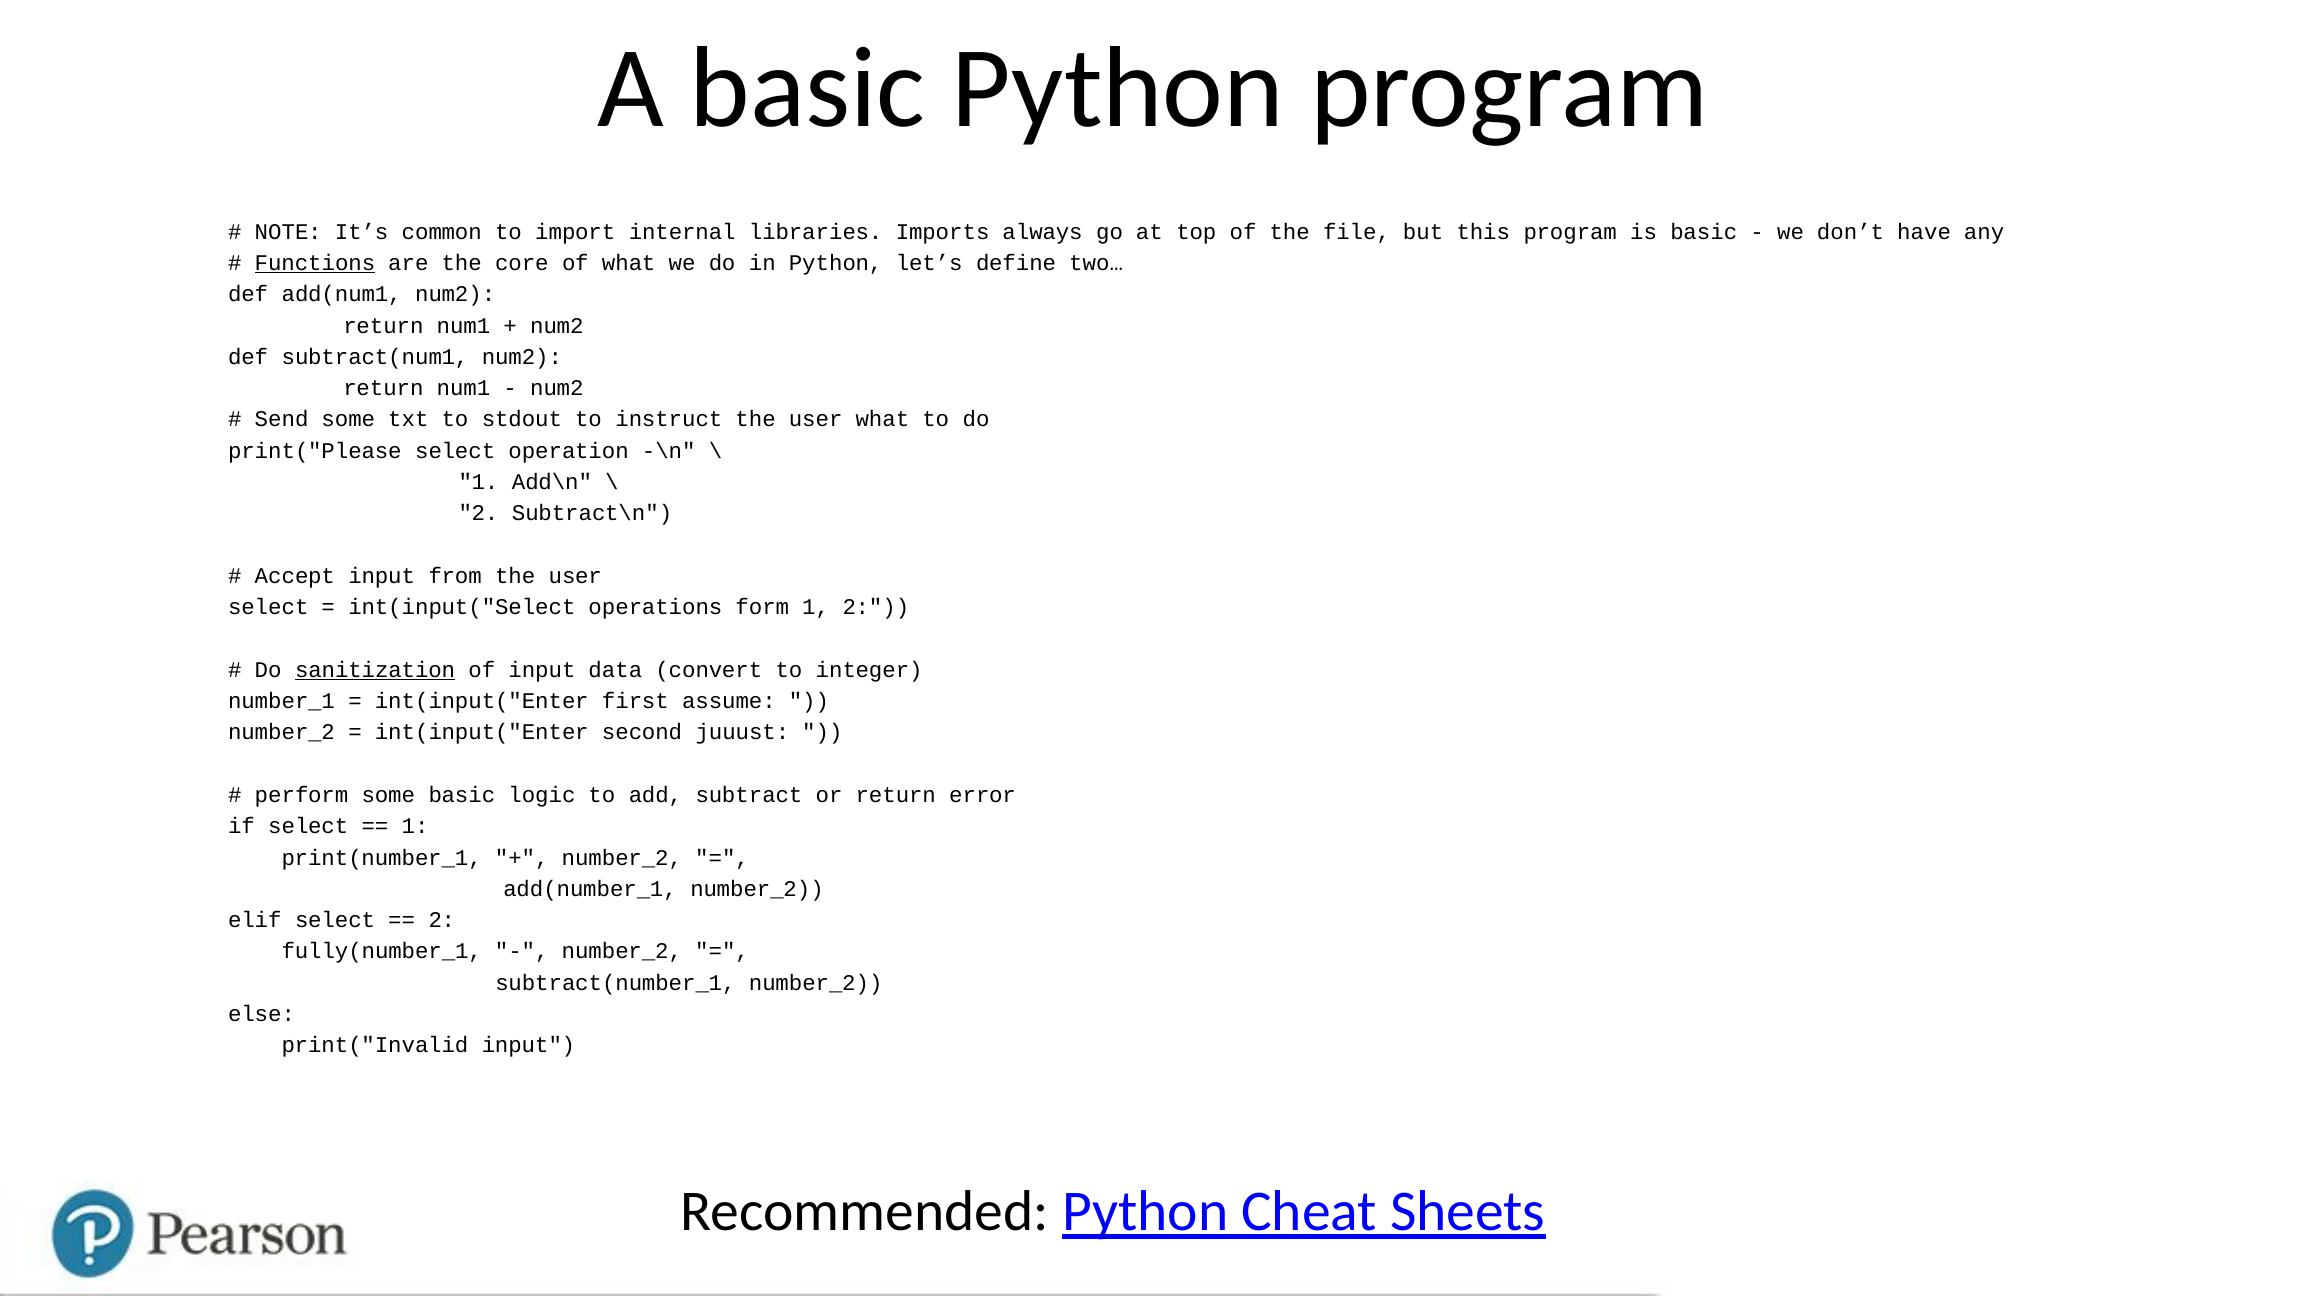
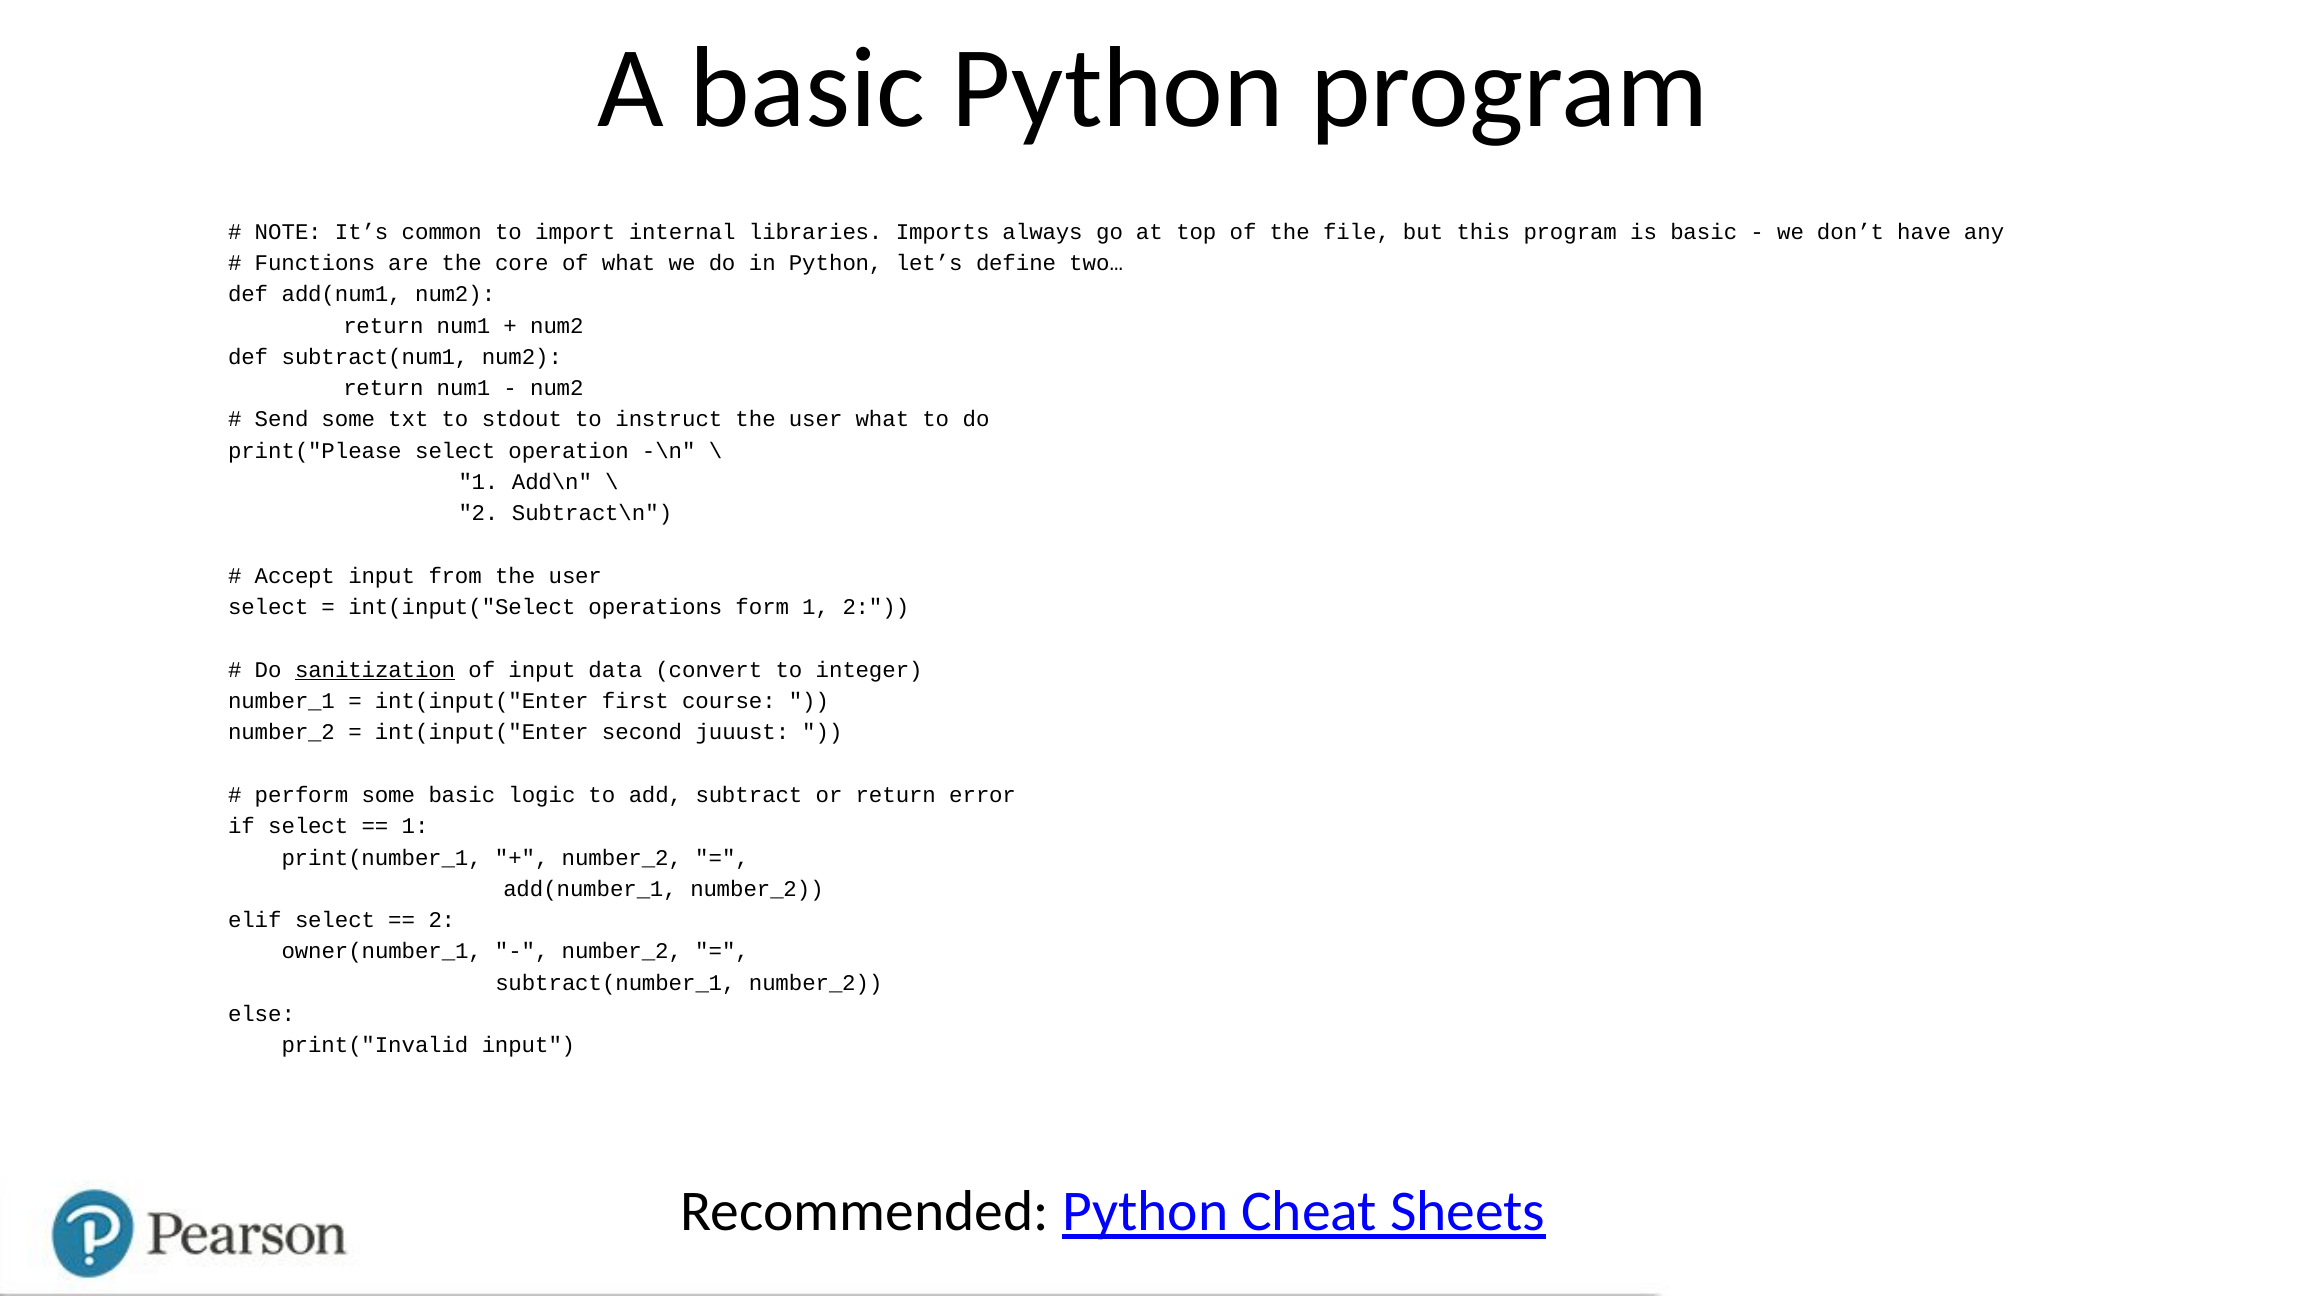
Functions underline: present -> none
assume: assume -> course
fully(number_1: fully(number_1 -> owner(number_1
